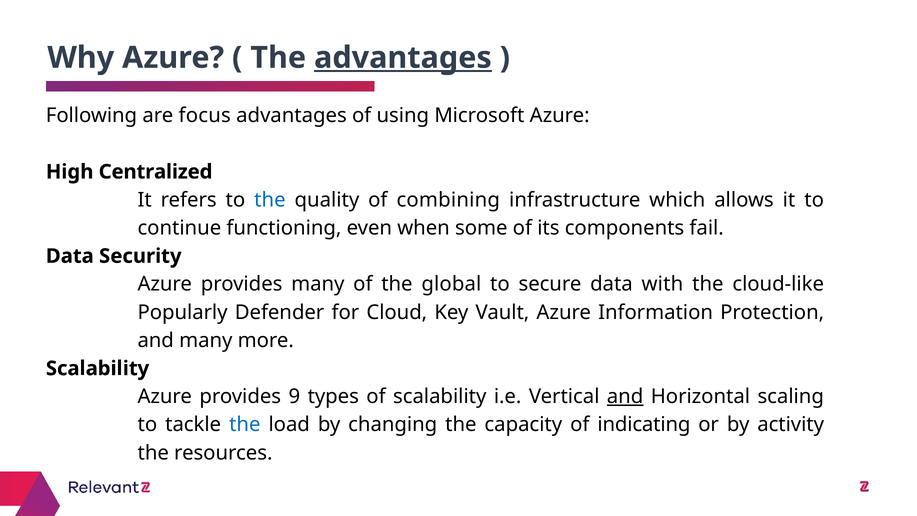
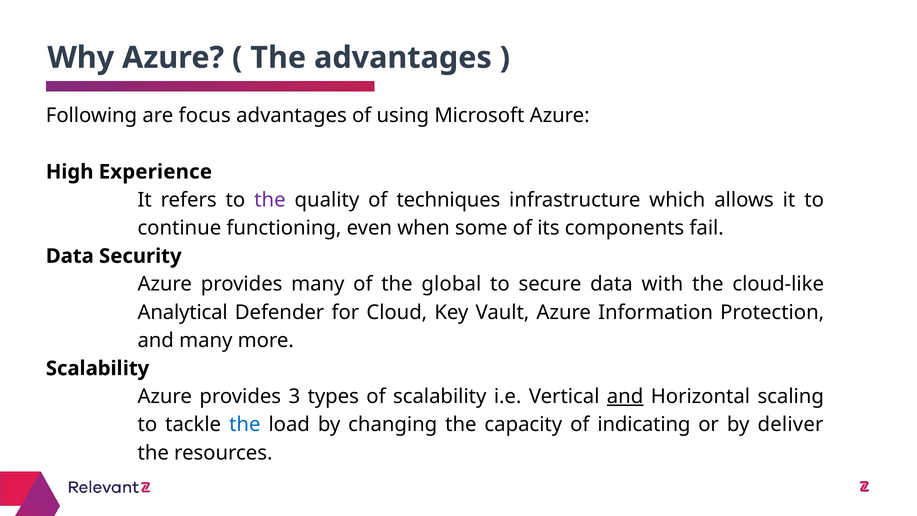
advantages at (403, 58) underline: present -> none
Centralized: Centralized -> Experience
the at (270, 200) colour: blue -> purple
combining: combining -> techniques
Popularly: Popularly -> Analytical
9: 9 -> 3
activity: activity -> deliver
